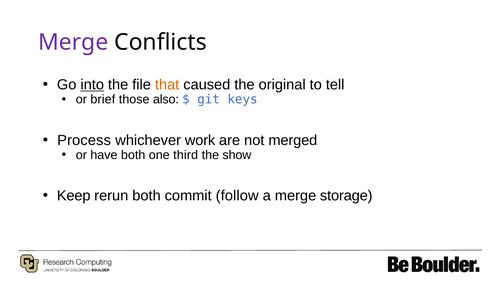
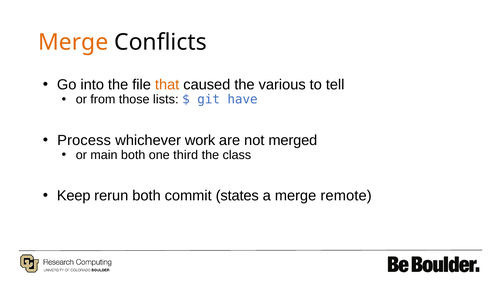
Merge at (73, 42) colour: purple -> orange
into underline: present -> none
original: original -> various
brief: brief -> from
also: also -> lists
keys: keys -> have
have: have -> main
show: show -> class
follow: follow -> states
storage: storage -> remote
